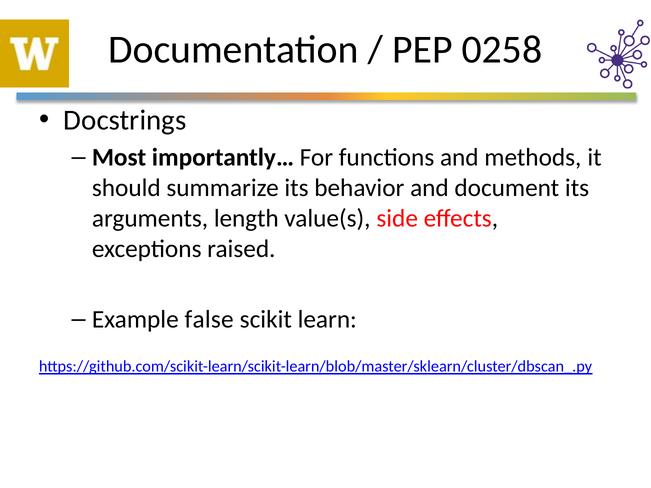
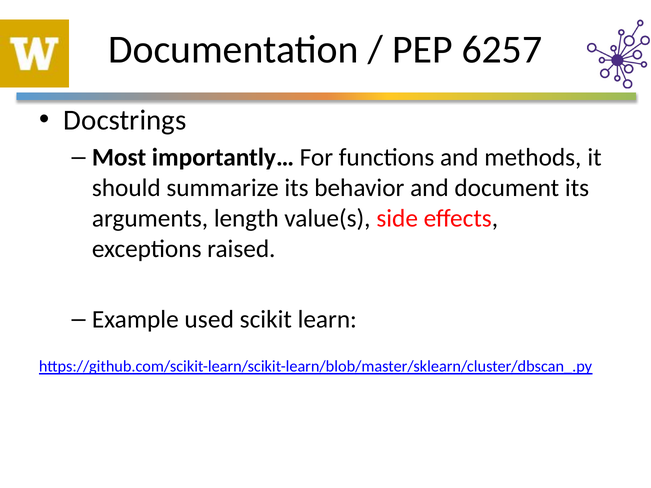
0258: 0258 -> 6257
false: false -> used
